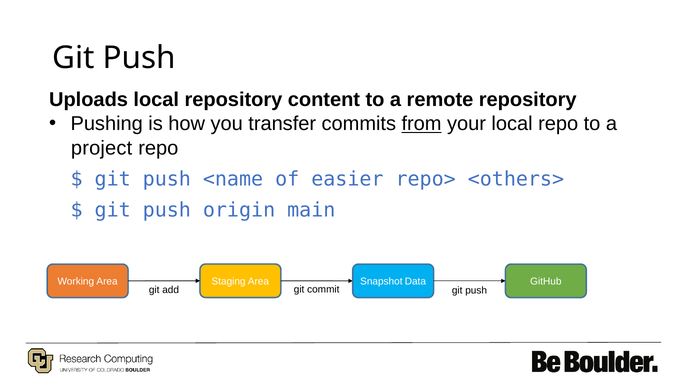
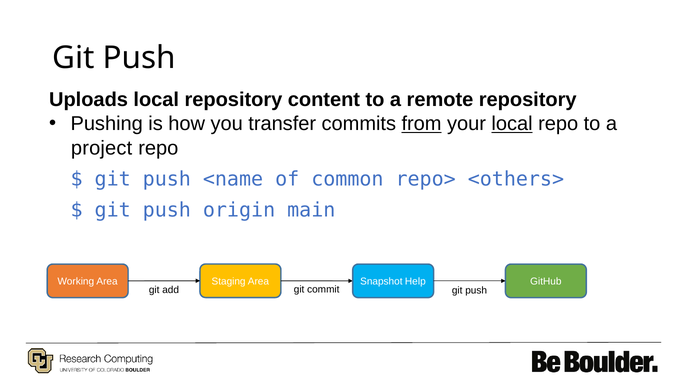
local at (512, 124) underline: none -> present
easier: easier -> common
Data: Data -> Help
